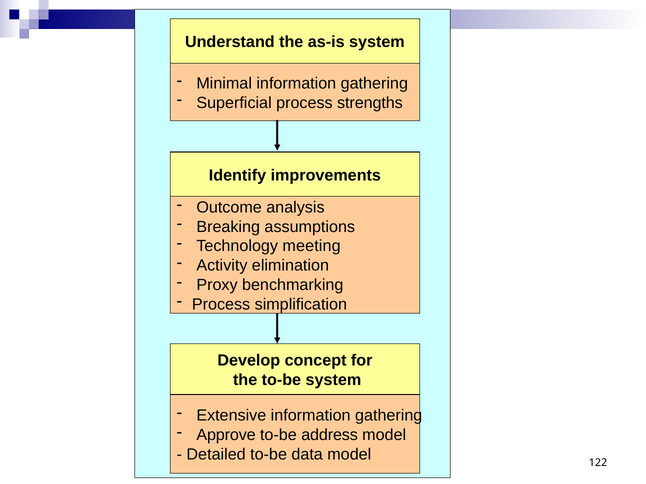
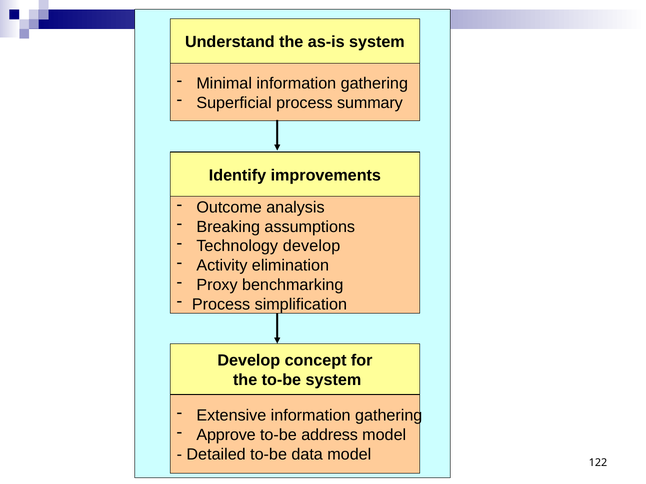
strengths: strengths -> summary
Technology meeting: meeting -> develop
